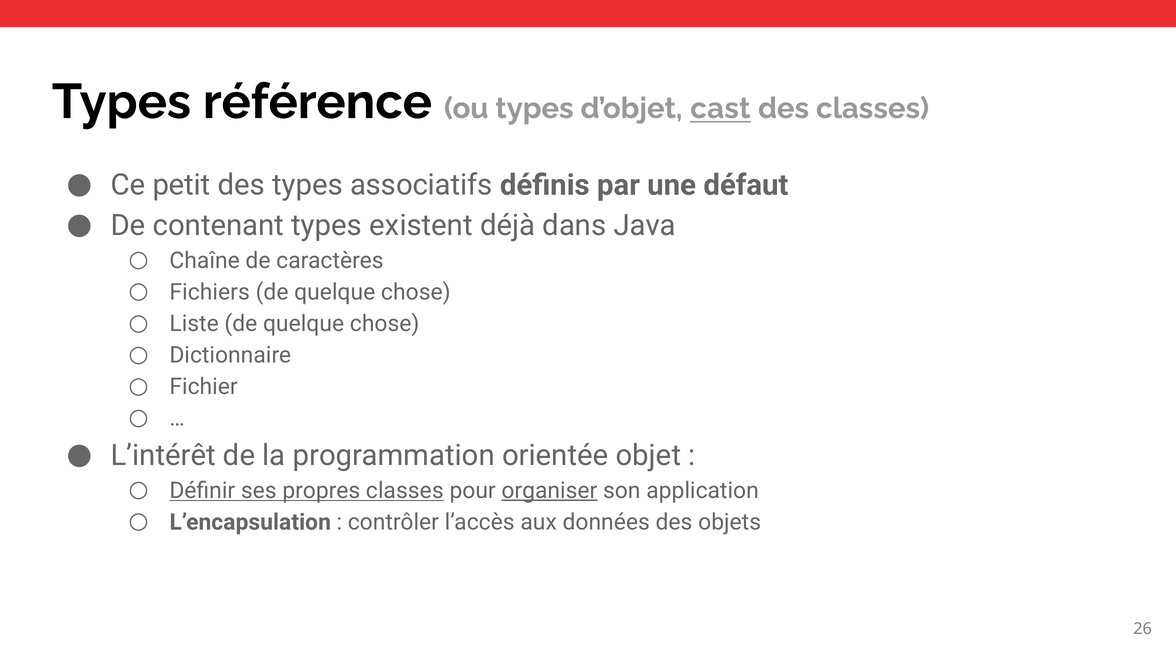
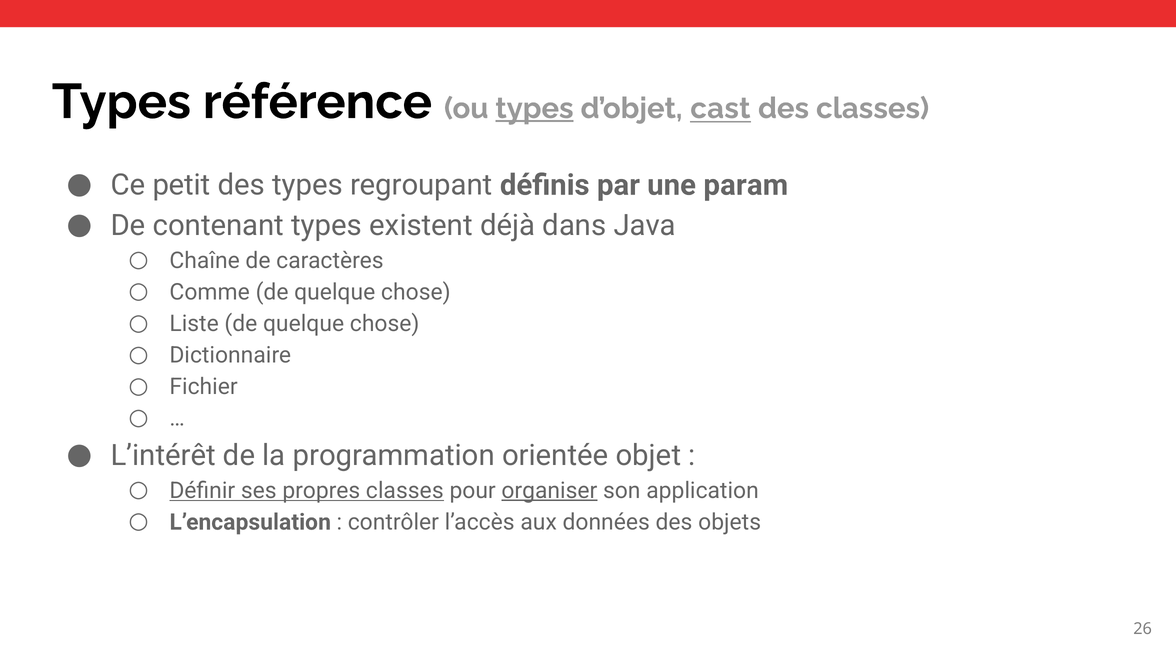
types at (534, 108) underline: none -> present
associatifs: associatifs -> regroupant
défaut: défaut -> param
Fichiers: Fichiers -> Comme
